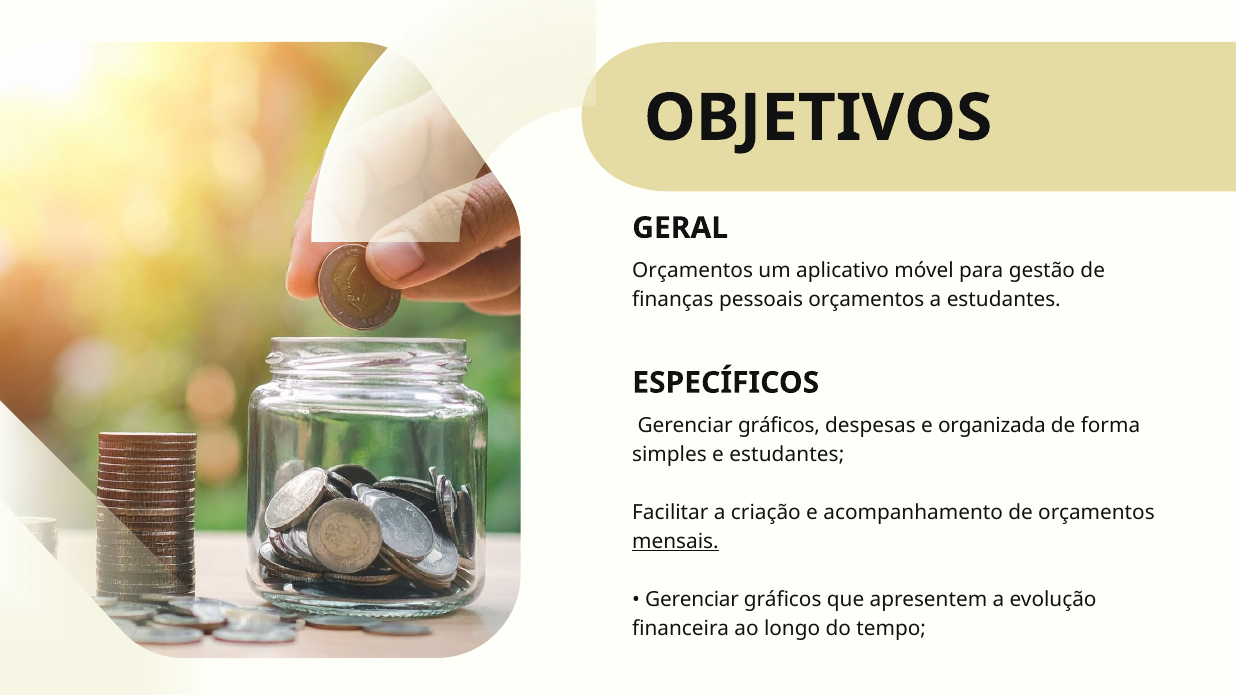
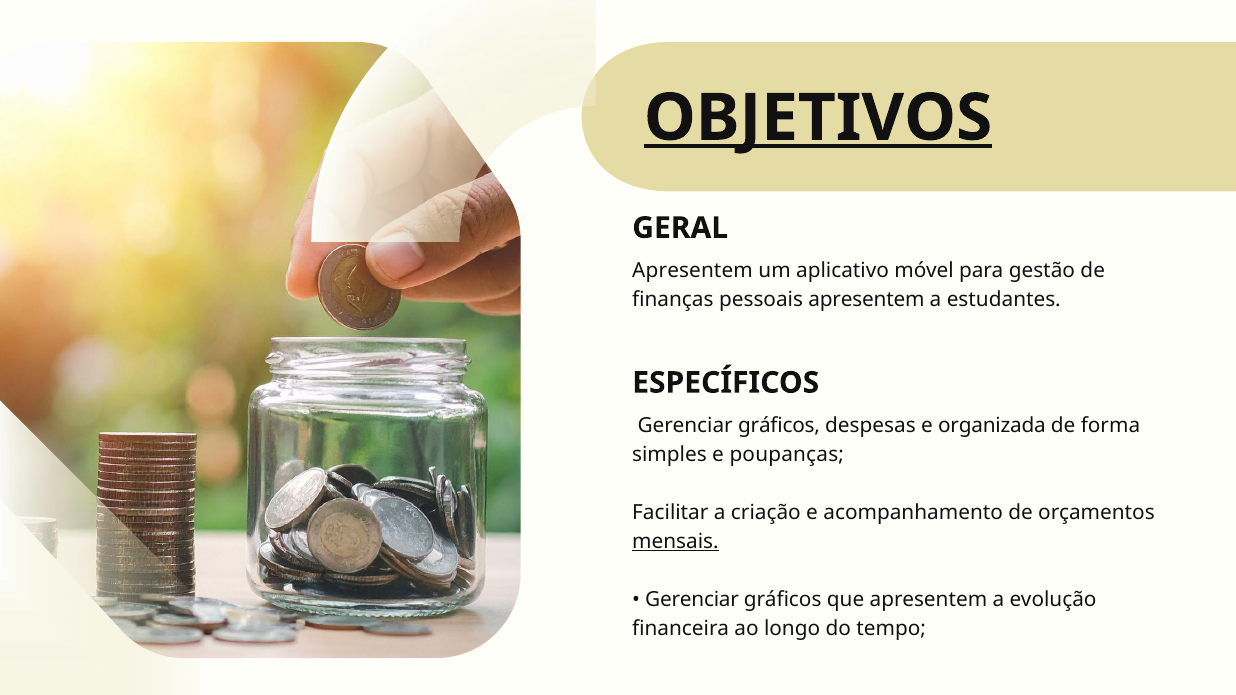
OBJETIVOS underline: none -> present
Orçamentos at (693, 271): Orçamentos -> Apresentem
pessoais orçamentos: orçamentos -> apresentem
e estudantes: estudantes -> poupanças
